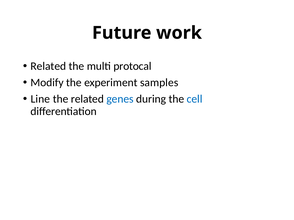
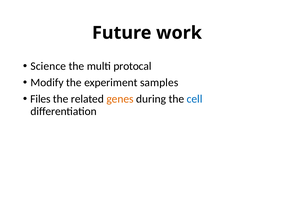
Related at (48, 66): Related -> Science
Line: Line -> Files
genes colour: blue -> orange
